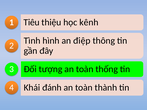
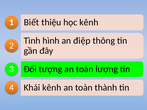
Tiêu: Tiêu -> Biết
thống: thống -> lượng
Khái đánh: đánh -> kênh
